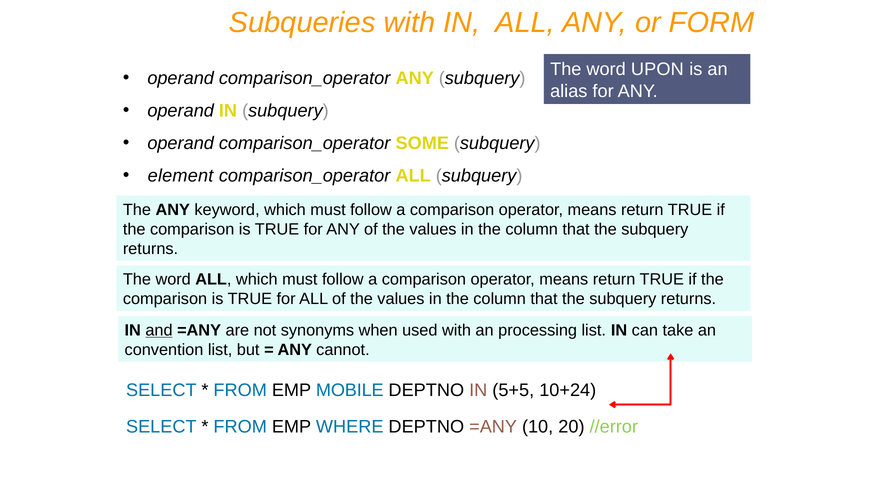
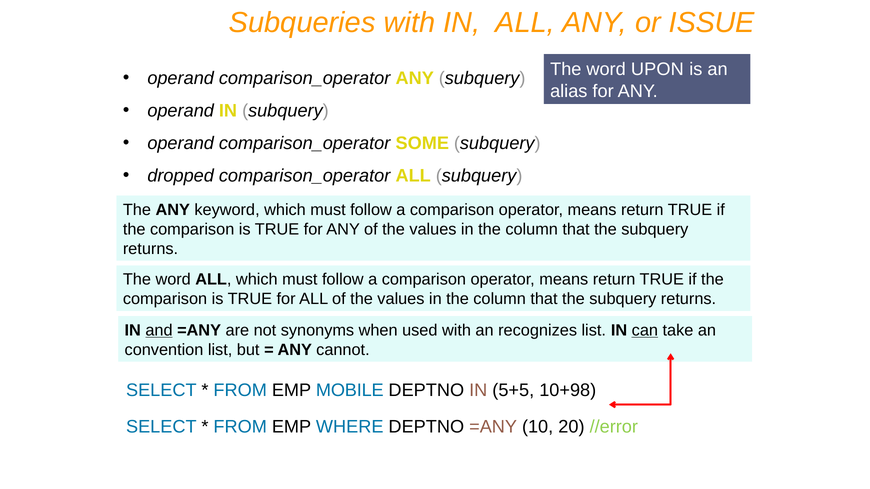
FORM: FORM -> ISSUE
element: element -> dropped
processing: processing -> recognizes
can underline: none -> present
10+24: 10+24 -> 10+98
